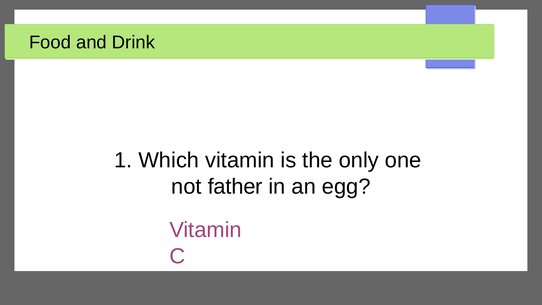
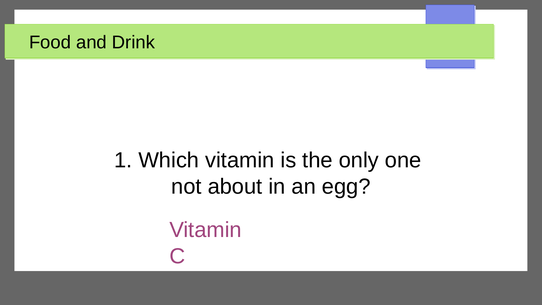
father: father -> about
